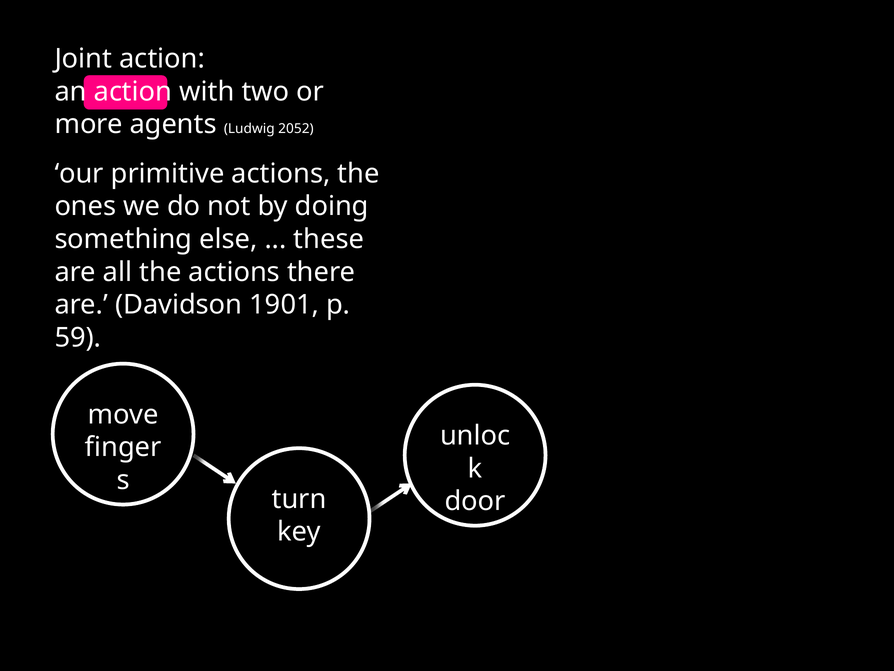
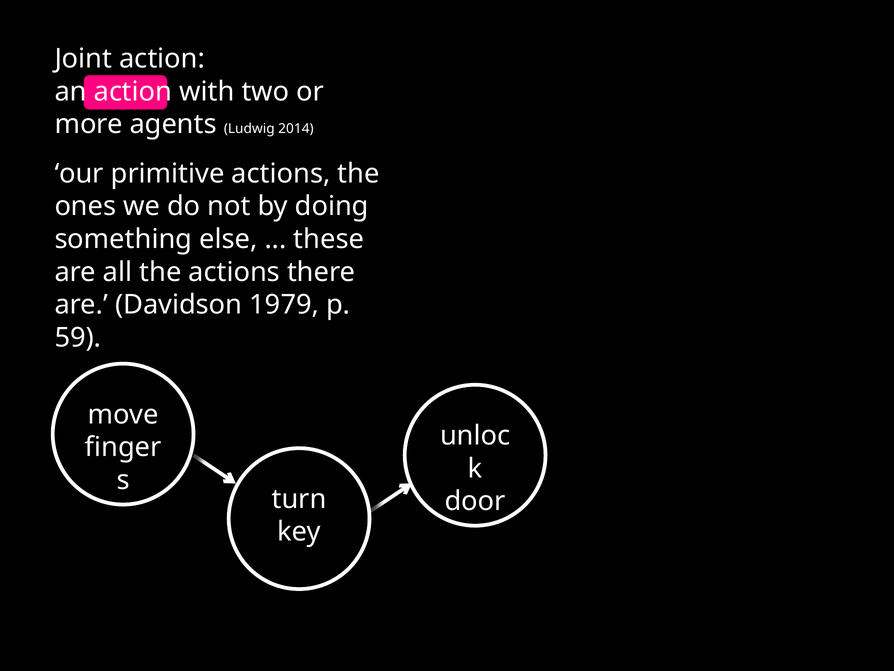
2052: 2052 -> 2014
1901: 1901 -> 1979
